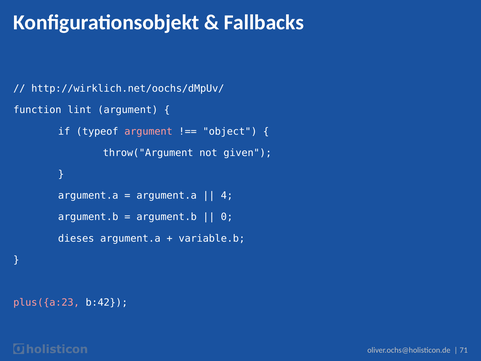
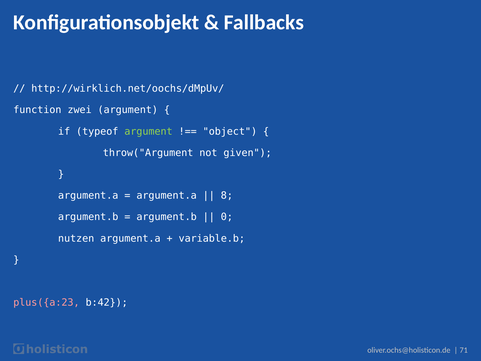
lint: lint -> zwei
argument at (148, 131) colour: pink -> light green
4: 4 -> 8
dieses: dieses -> nutzen
